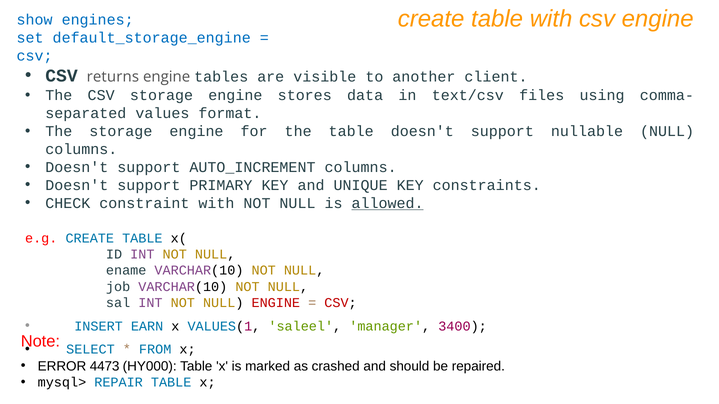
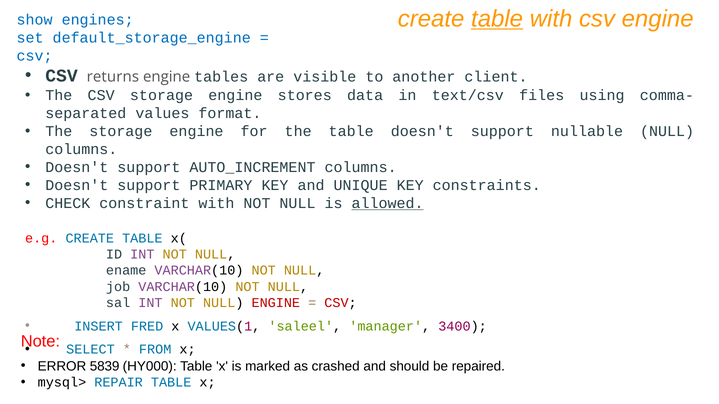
table at (497, 19) underline: none -> present
EARN: EARN -> FRED
4473: 4473 -> 5839
